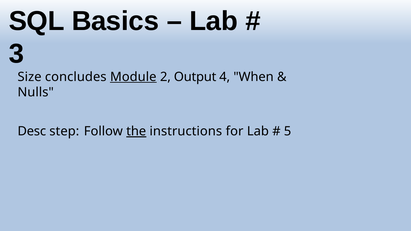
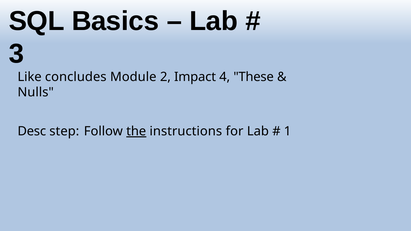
Size: Size -> Like
Module underline: present -> none
Output: Output -> Impact
When: When -> These
5: 5 -> 1
